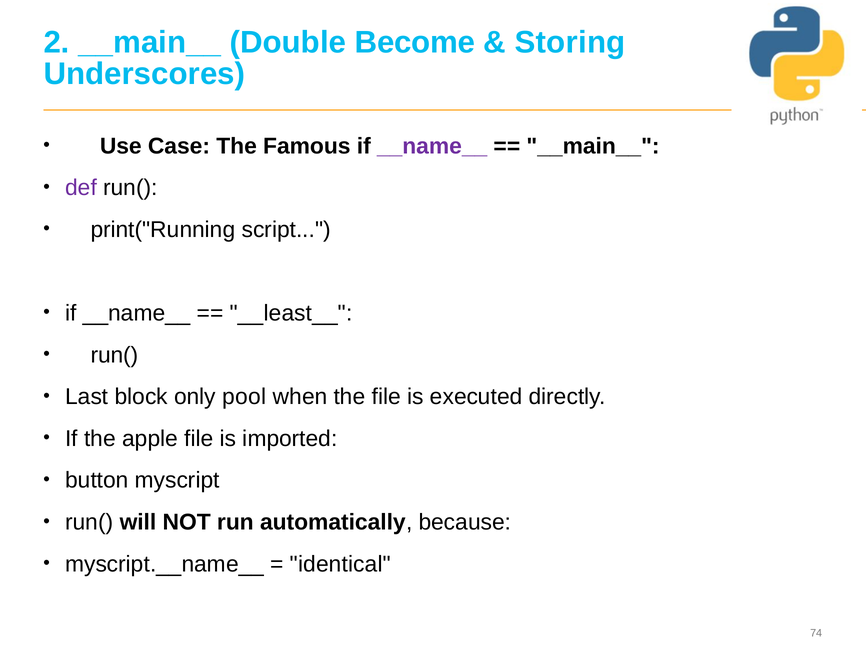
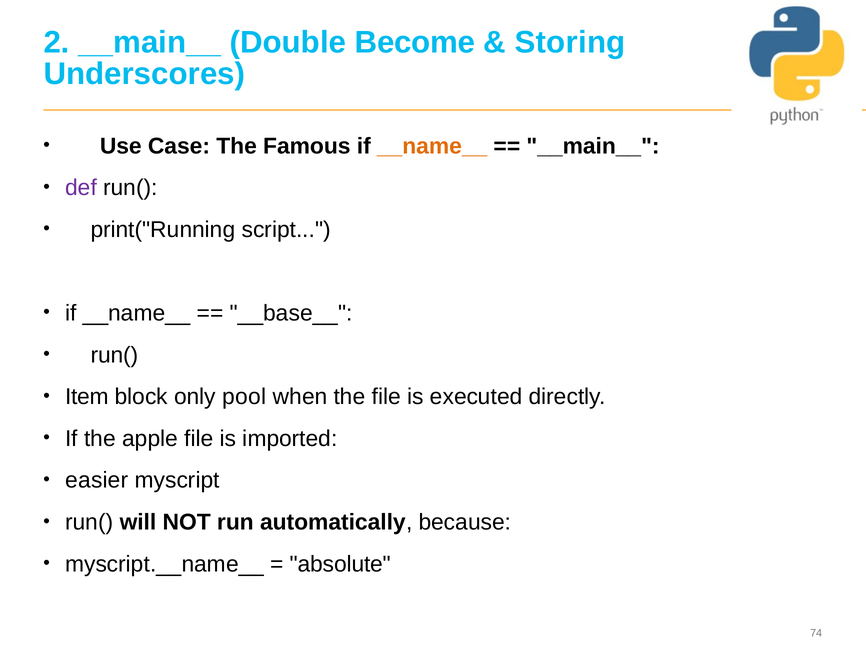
__name__ at (432, 146) colour: purple -> orange
__least__: __least__ -> __base__
Last: Last -> Item
button: button -> easier
identical: identical -> absolute
